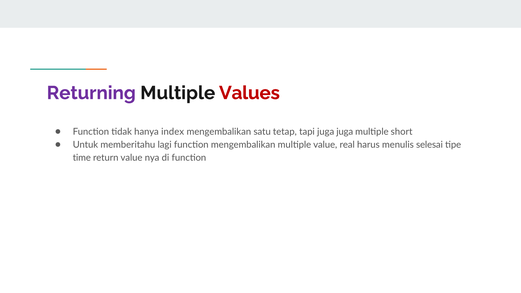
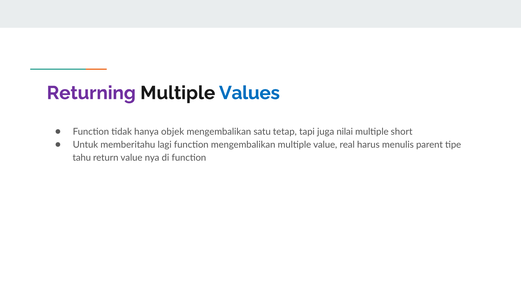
Values colour: red -> blue
index: index -> objek
juga juga: juga -> nilai
selesai: selesai -> parent
time: time -> tahu
